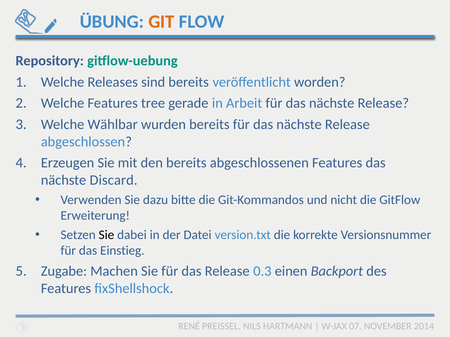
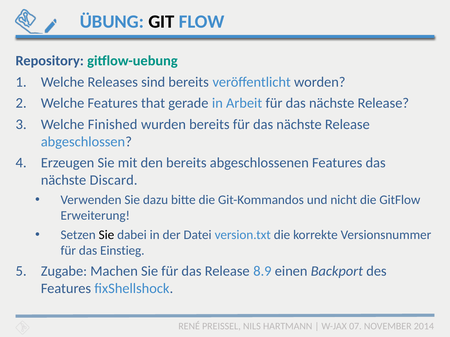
GIT colour: orange -> black
tree: tree -> that
Wählbar: Wählbar -> Finished
0.3: 0.3 -> 8.9
